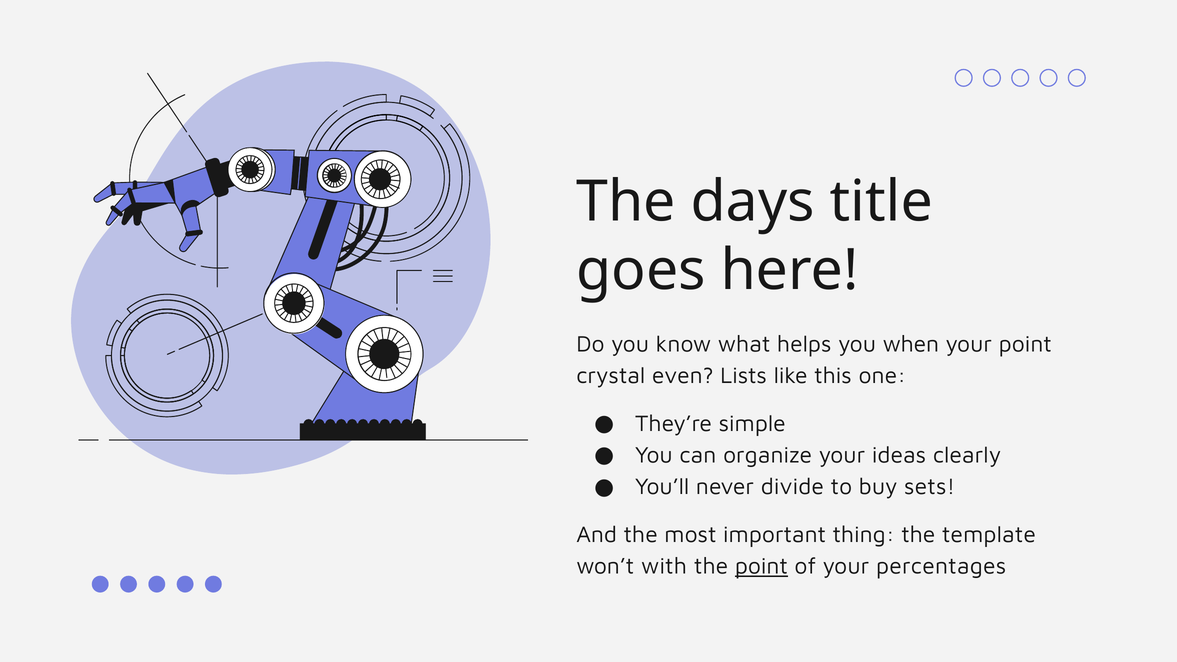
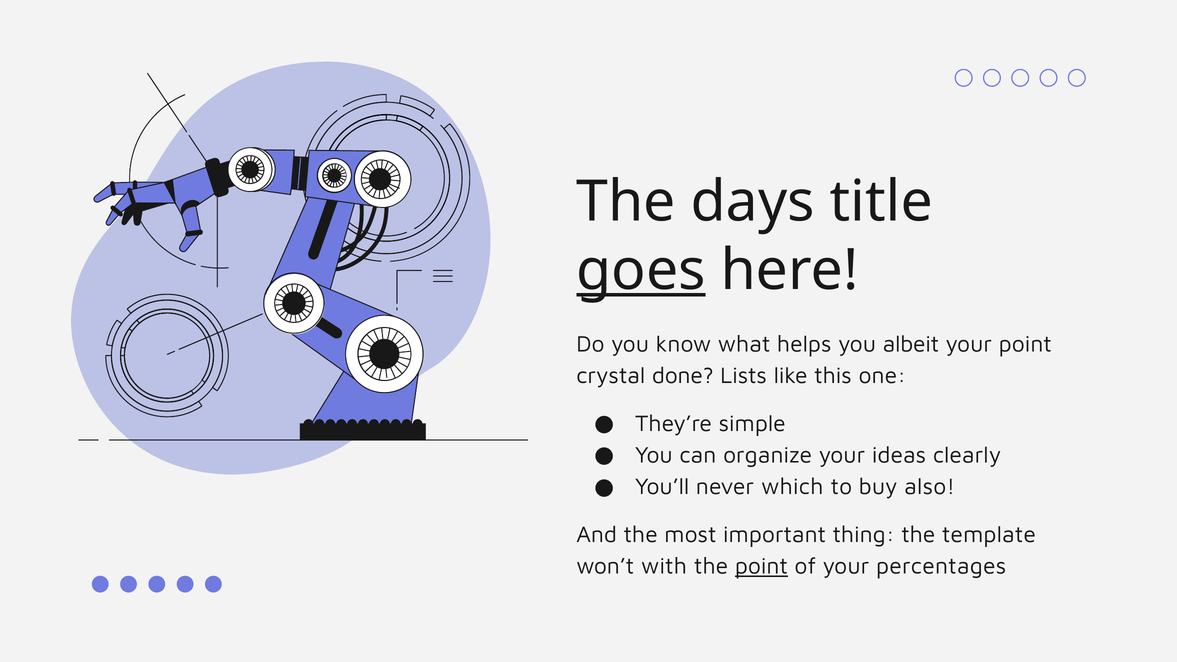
goes underline: none -> present
when: when -> albeit
even: even -> done
divide: divide -> which
sets: sets -> also
